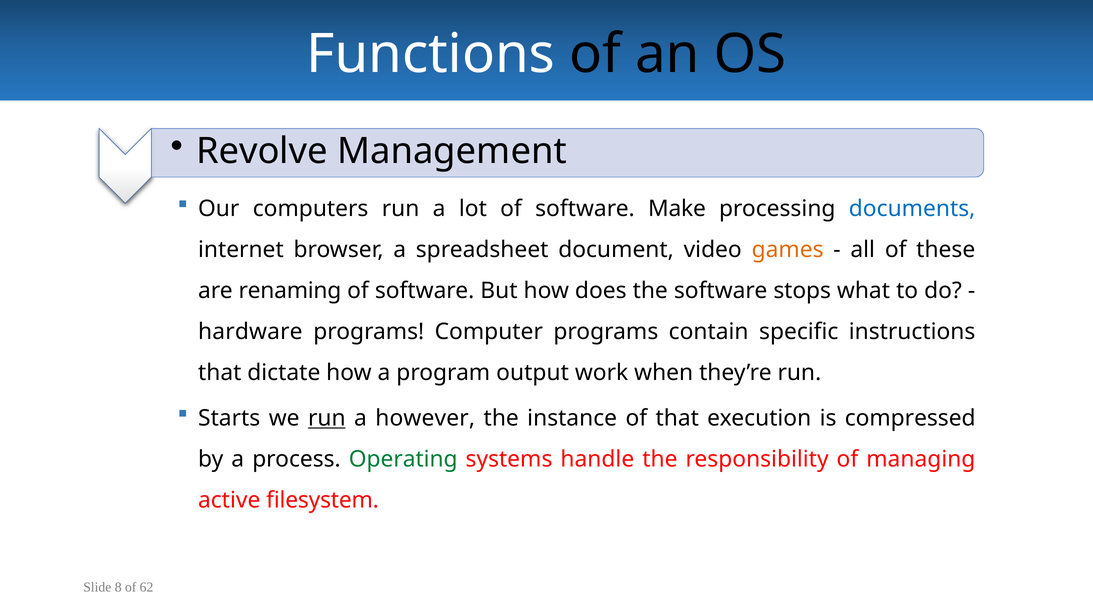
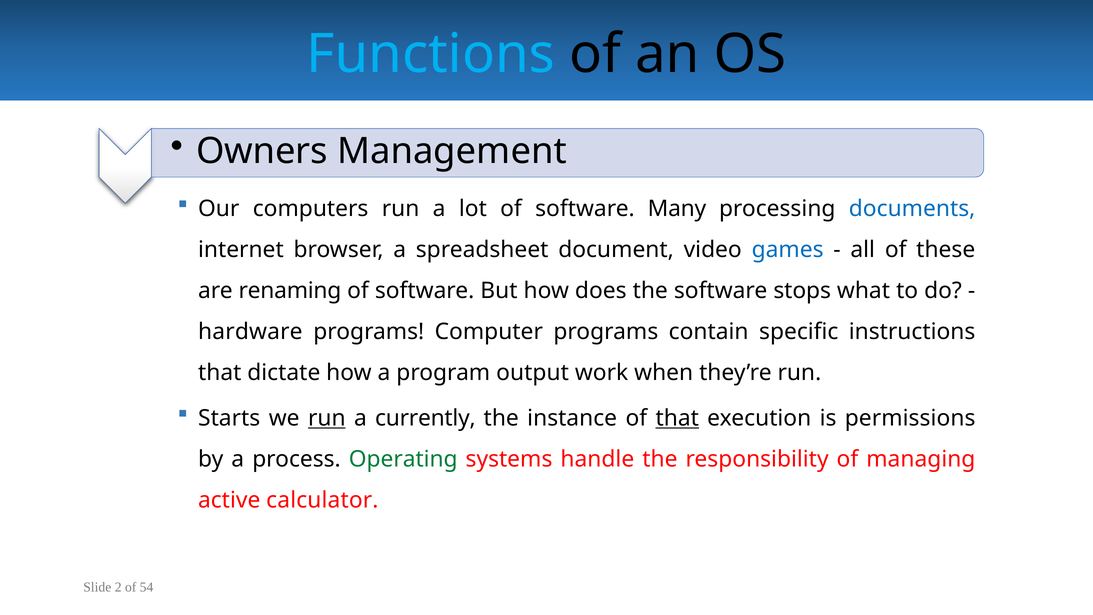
Functions colour: white -> light blue
Revolve: Revolve -> Owners
Make: Make -> Many
games colour: orange -> blue
however: however -> currently
that at (677, 418) underline: none -> present
compressed: compressed -> permissions
filesystem: filesystem -> calculator
8: 8 -> 2
62: 62 -> 54
